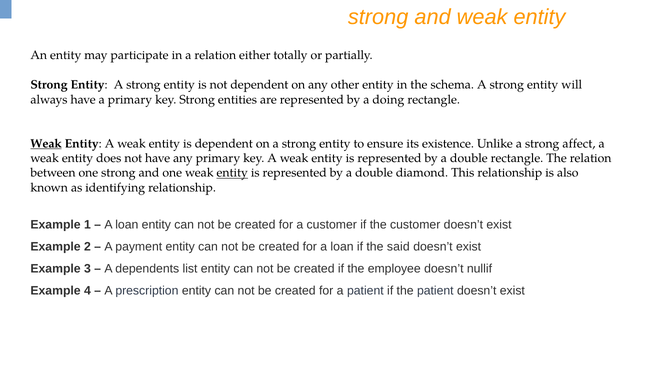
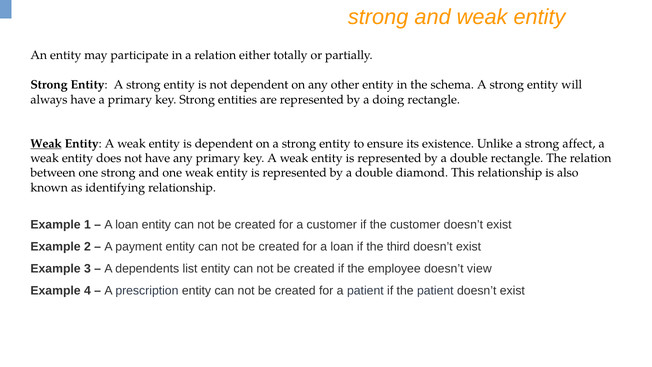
entity at (232, 173) underline: present -> none
said: said -> third
nullif: nullif -> view
